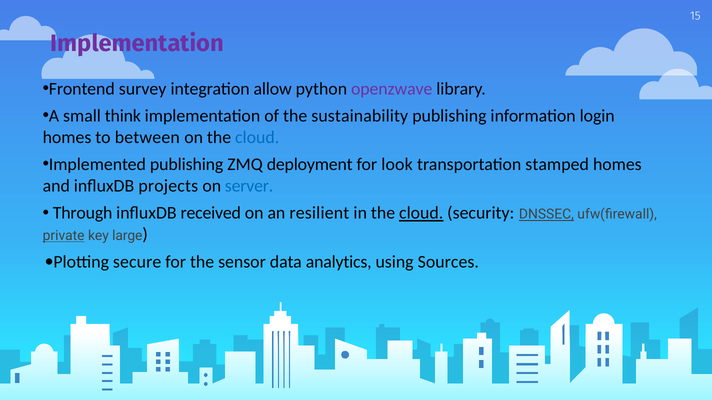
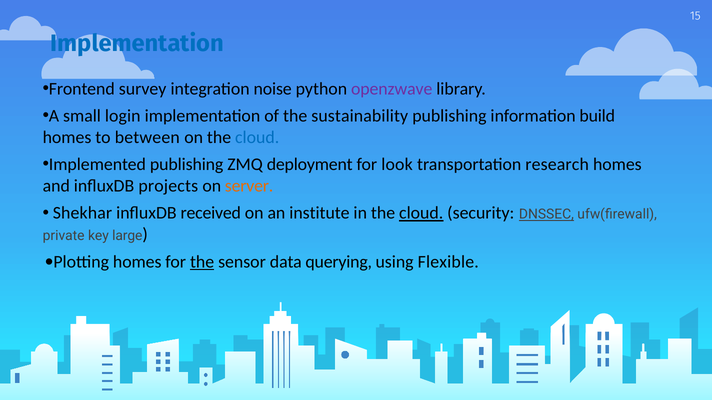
Implementation at (137, 44) colour: purple -> blue
allow: allow -> noise
think: think -> login
login: login -> build
stamped: stamped -> research
server colour: blue -> orange
Through: Through -> Shekhar
resilient: resilient -> institute
private underline: present -> none
Plotting secure: secure -> homes
the at (202, 262) underline: none -> present
analytics: analytics -> querying
Sources: Sources -> Flexible
